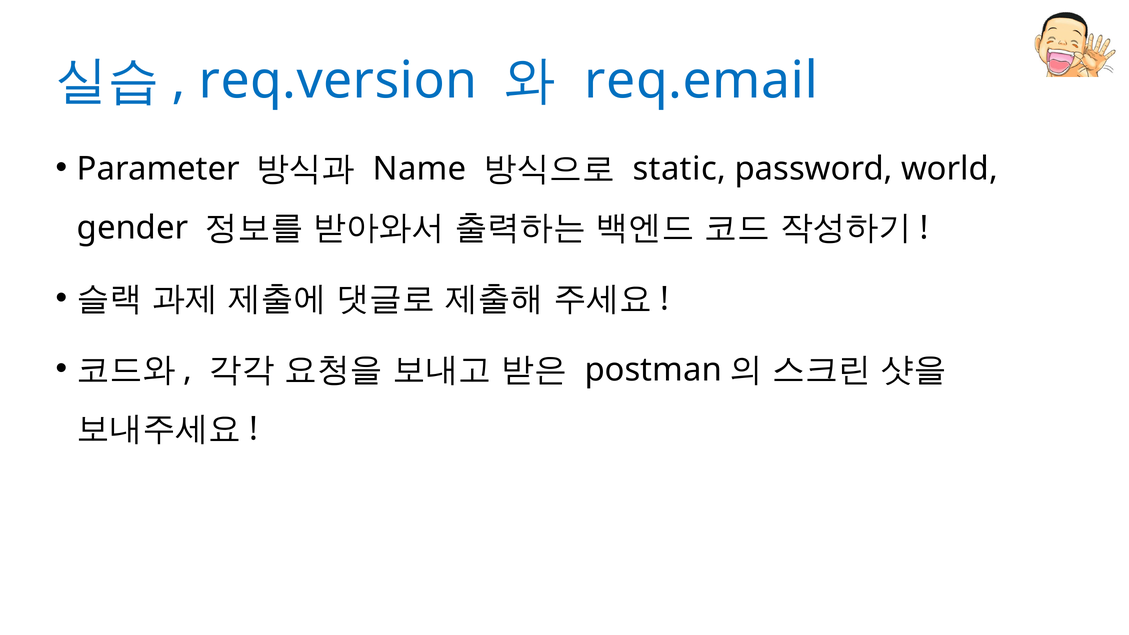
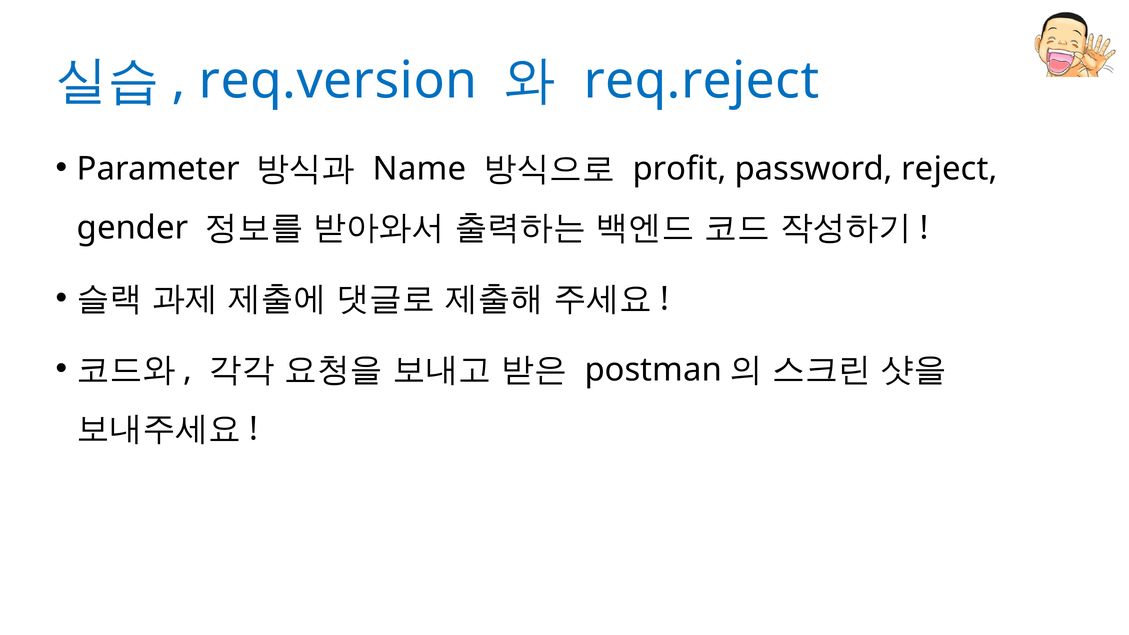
req.email: req.email -> req.reject
static: static -> profit
world: world -> reject
